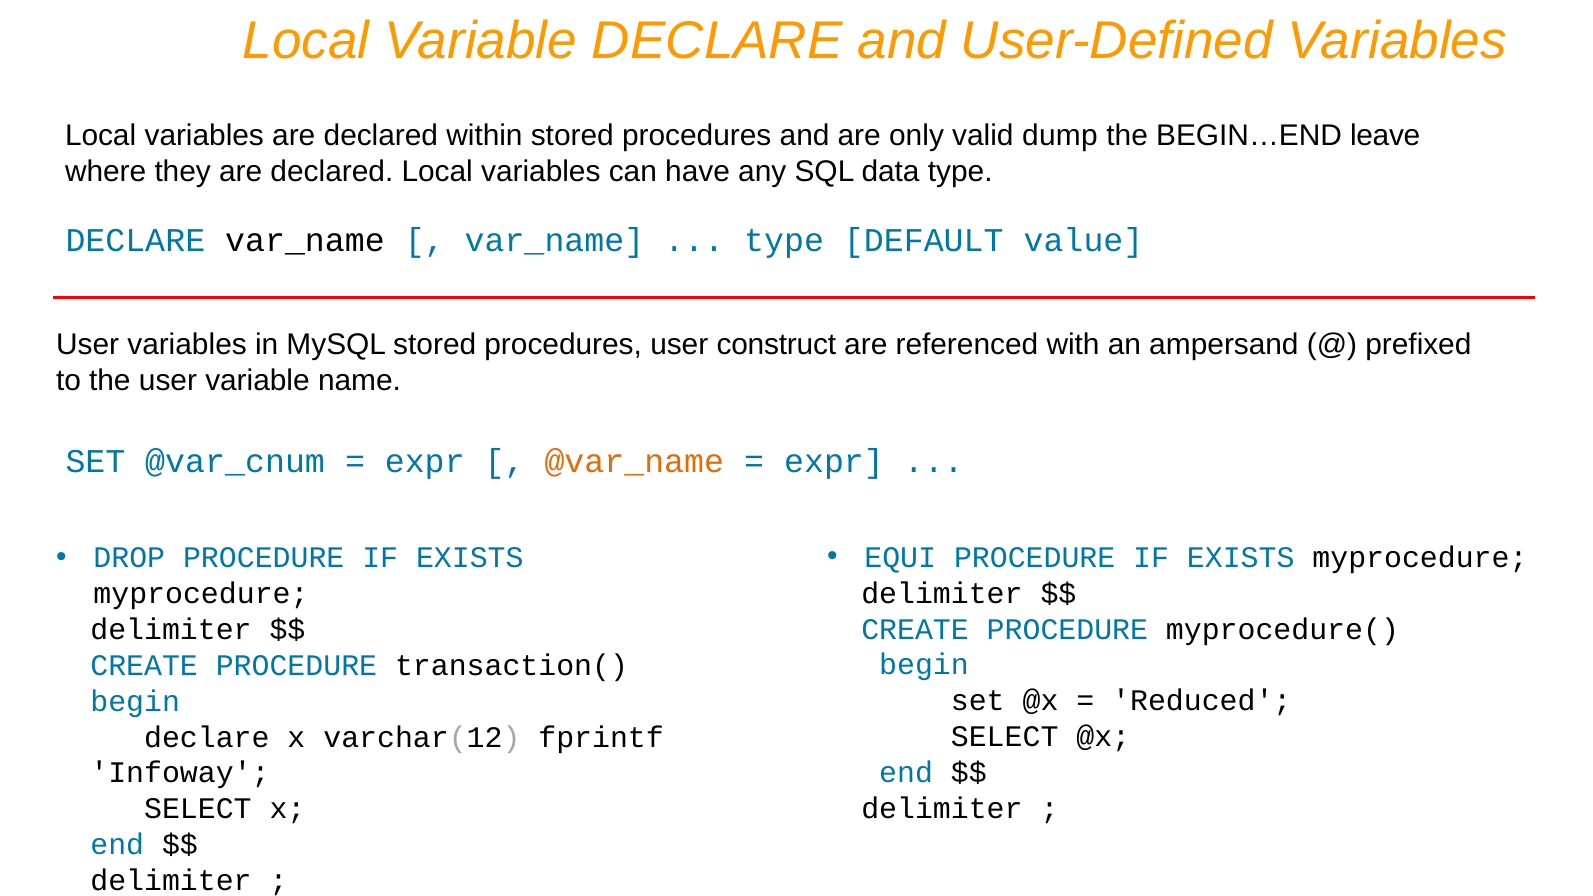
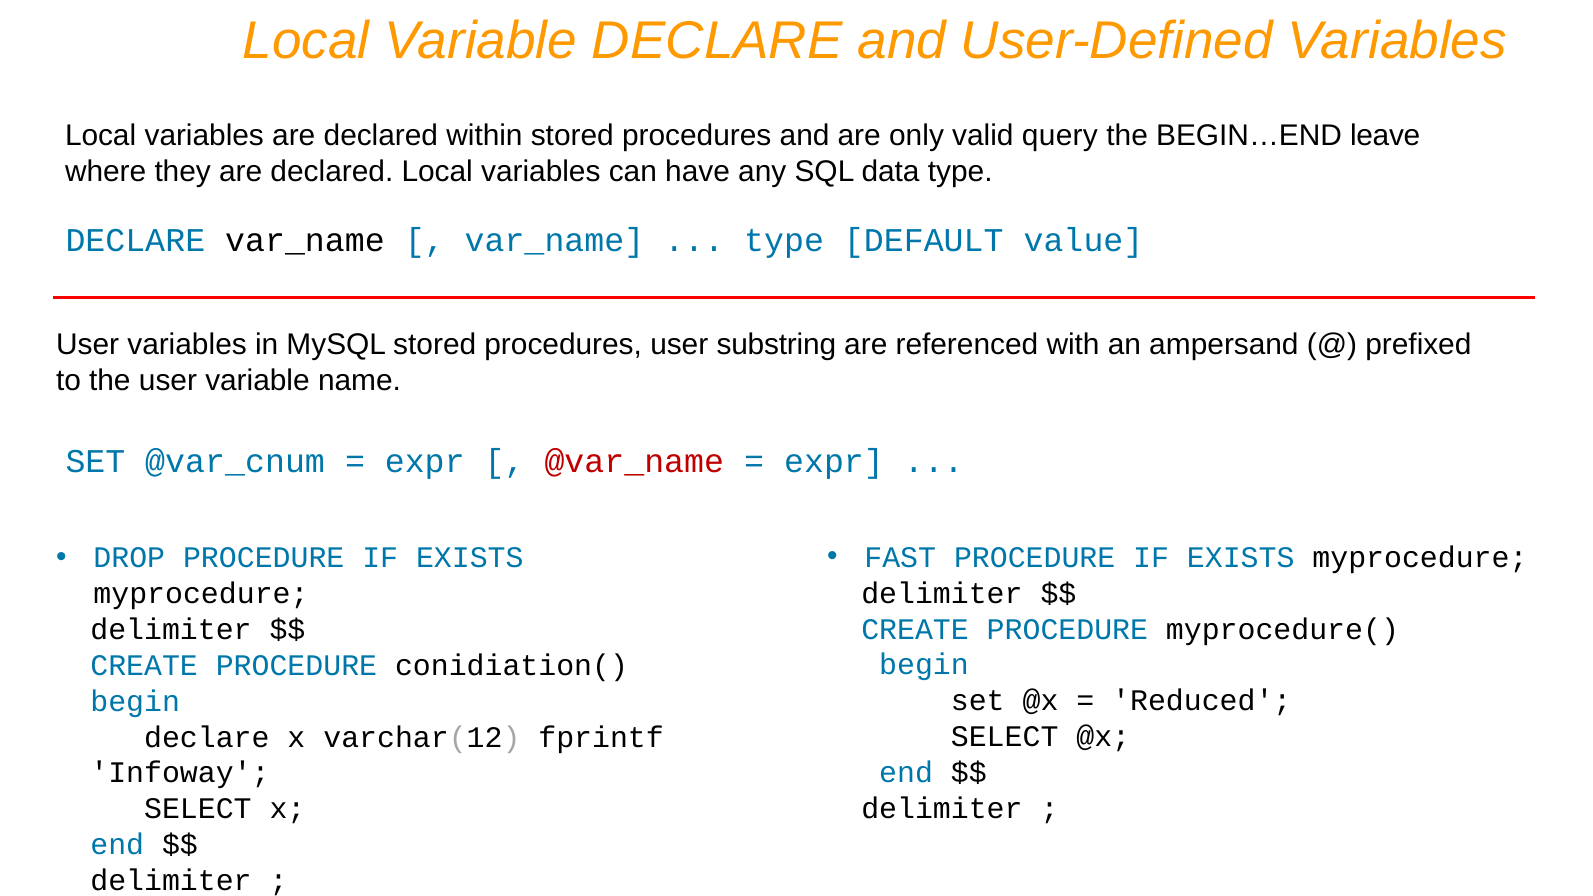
dump: dump -> query
construct: construct -> substring
@var_name colour: orange -> red
EQUI: EQUI -> FAST
transaction(: transaction( -> conidiation(
